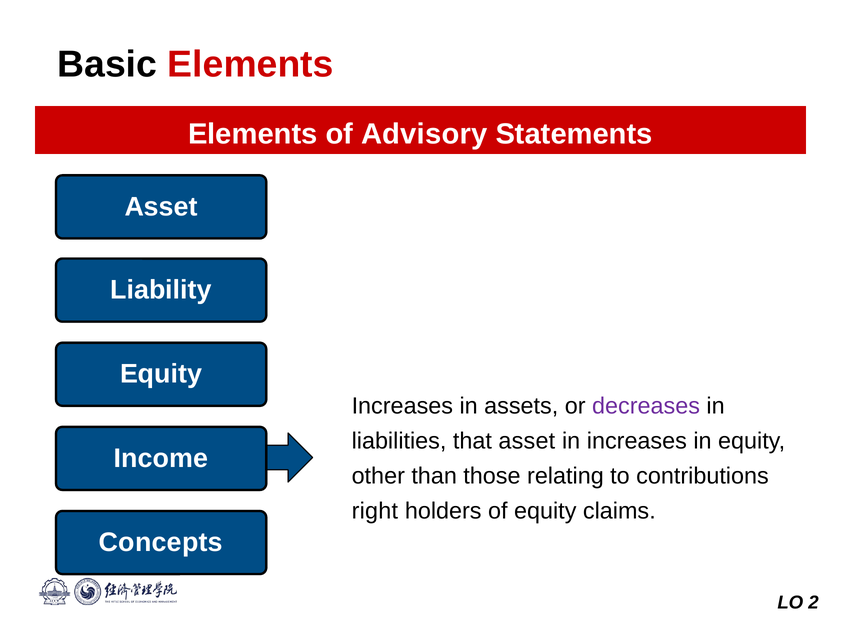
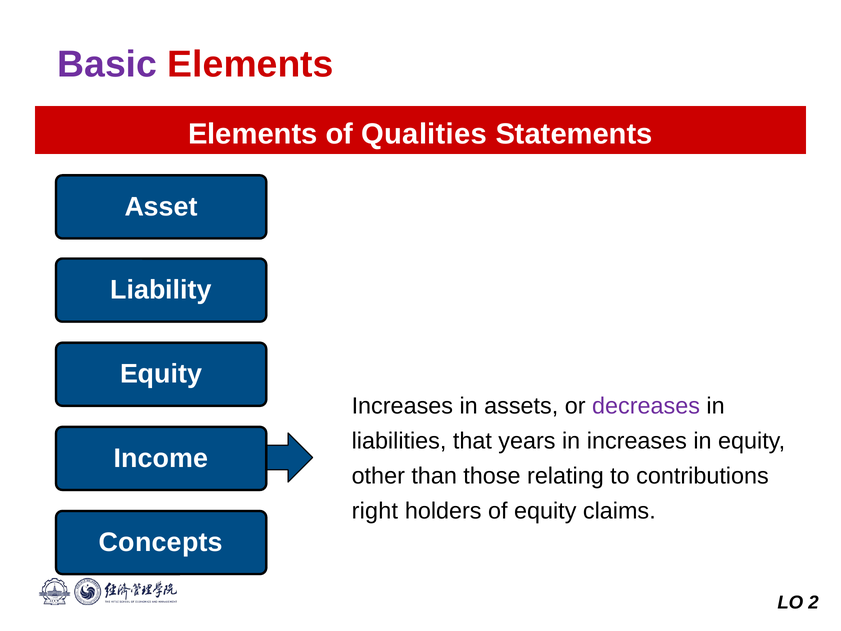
Basic colour: black -> purple
Advisory: Advisory -> Qualities
that asset: asset -> years
